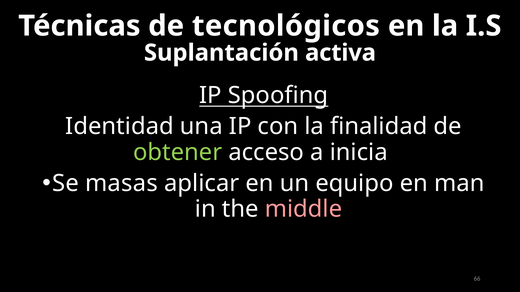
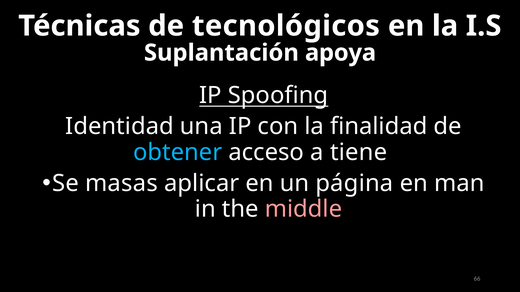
activa: activa -> apoya
obtener colour: light green -> light blue
inicia: inicia -> tiene
equipo: equipo -> página
